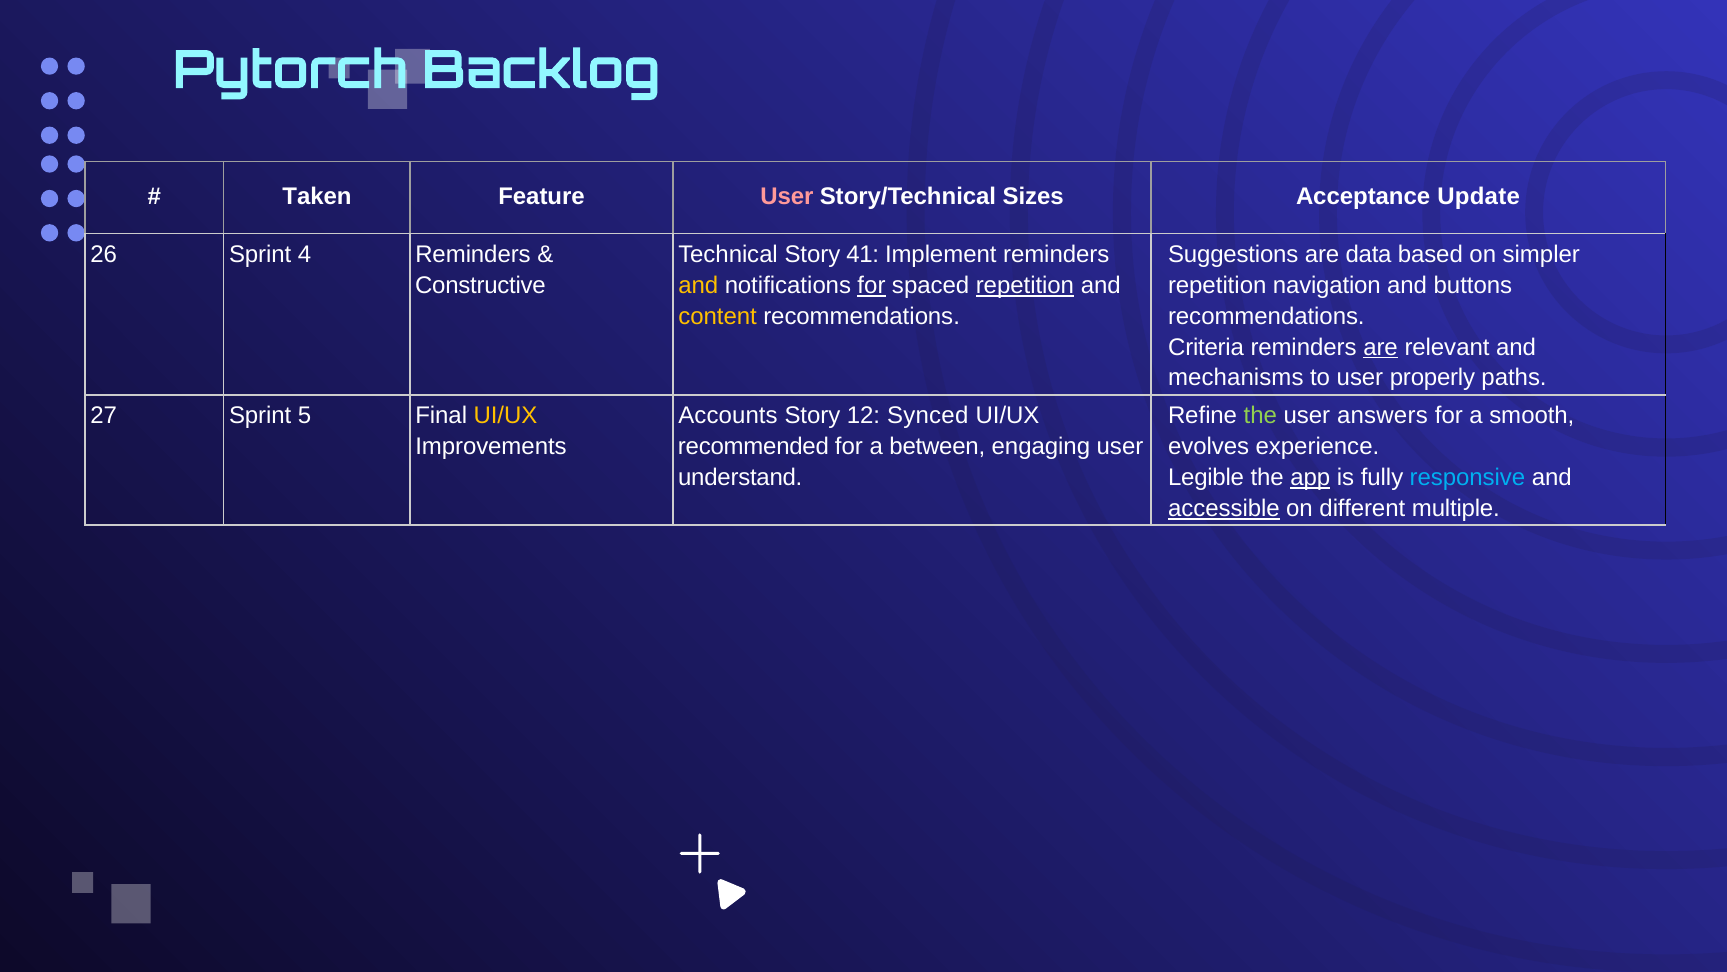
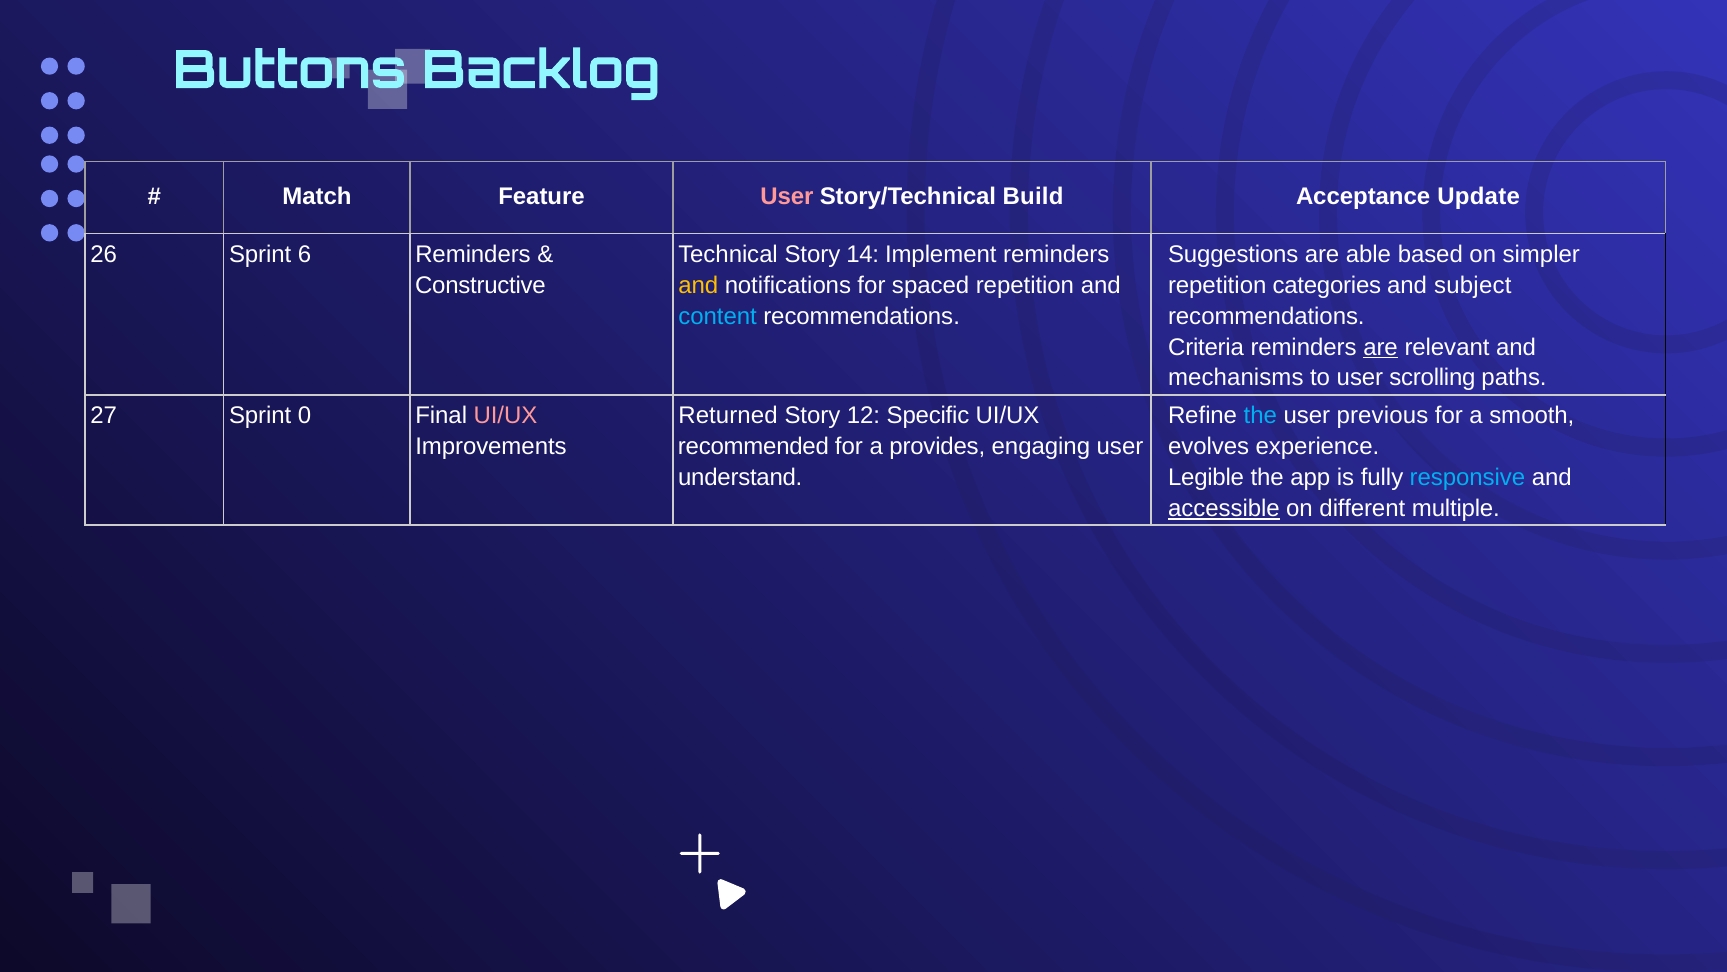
Pytorch: Pytorch -> Buttons
Taken: Taken -> Match
Sizes: Sizes -> Build
4: 4 -> 6
41: 41 -> 14
data: data -> able
for at (871, 285) underline: present -> none
repetition at (1025, 285) underline: present -> none
navigation: navigation -> categories
buttons: buttons -> subject
content colour: yellow -> light blue
properly: properly -> scrolling
5: 5 -> 0
UI/UX at (505, 416) colour: yellow -> pink
Accounts: Accounts -> Returned
Synced: Synced -> Specific
the at (1260, 416) colour: light green -> light blue
answers: answers -> previous
between: between -> provides
app underline: present -> none
